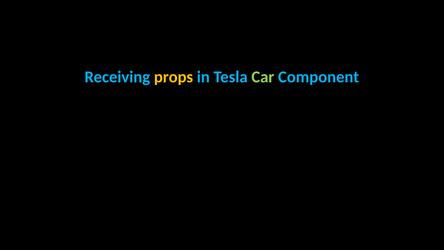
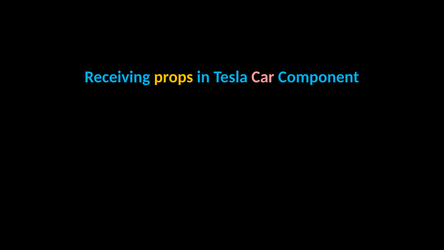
Car colour: light green -> pink
